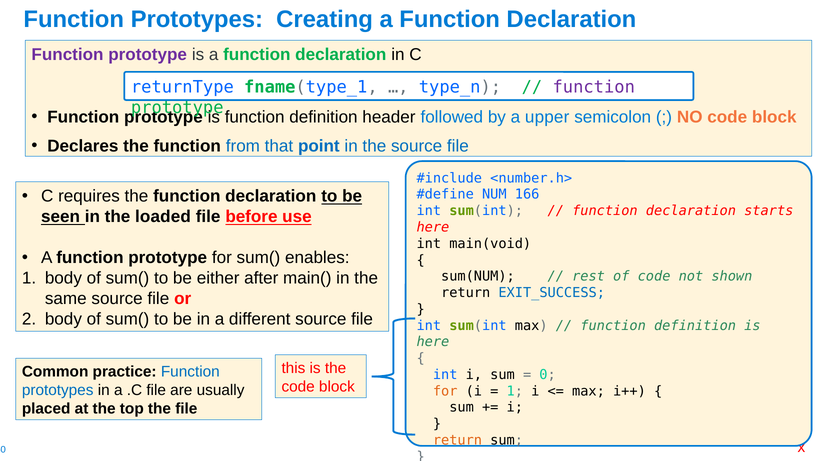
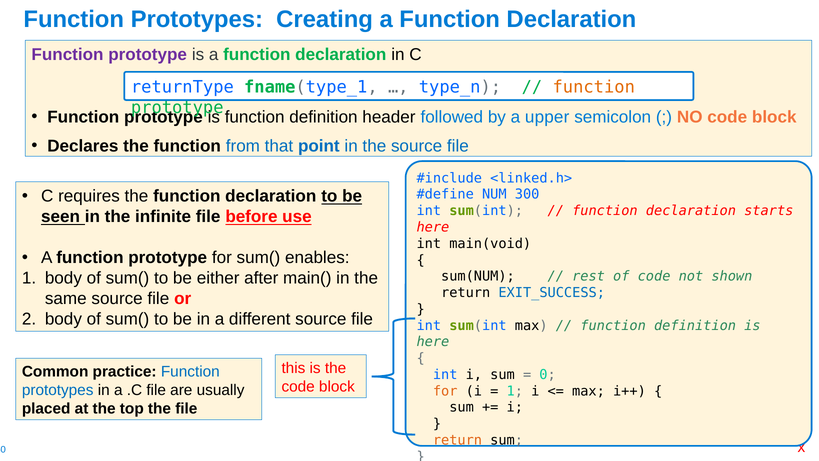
function at (594, 87) colour: purple -> orange
<number.h>: <number.h> -> <linked.h>
166: 166 -> 300
loaded: loaded -> infinite
